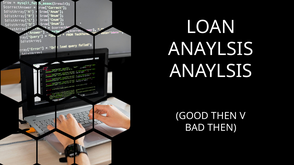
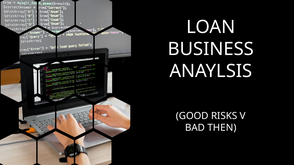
ANAYLSIS at (211, 49): ANAYLSIS -> BUSINESS
GOOD THEN: THEN -> RISKS
